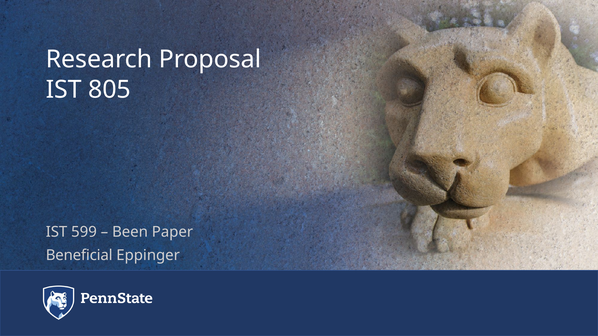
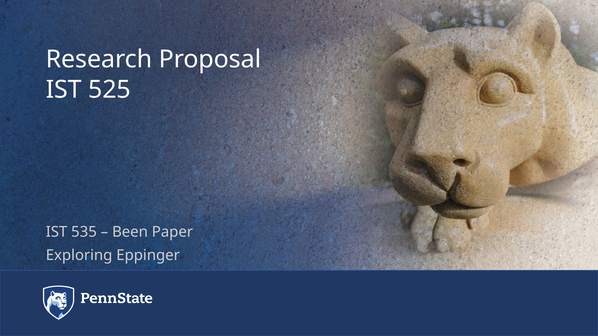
805: 805 -> 525
599: 599 -> 535
Beneficial: Beneficial -> Exploring
